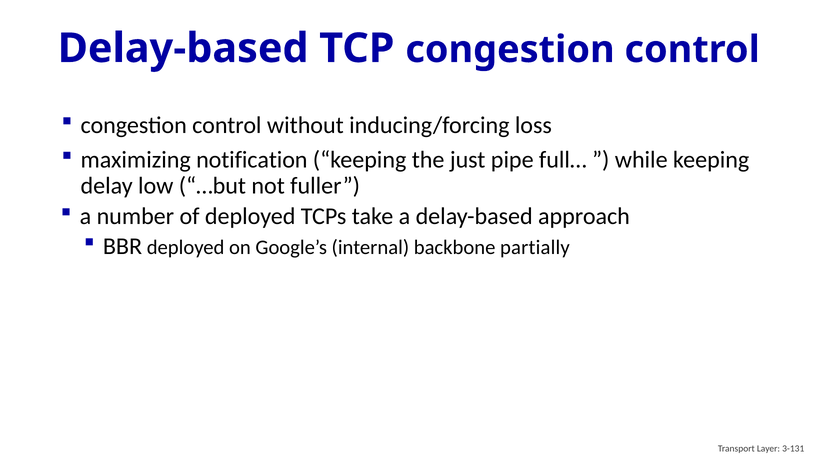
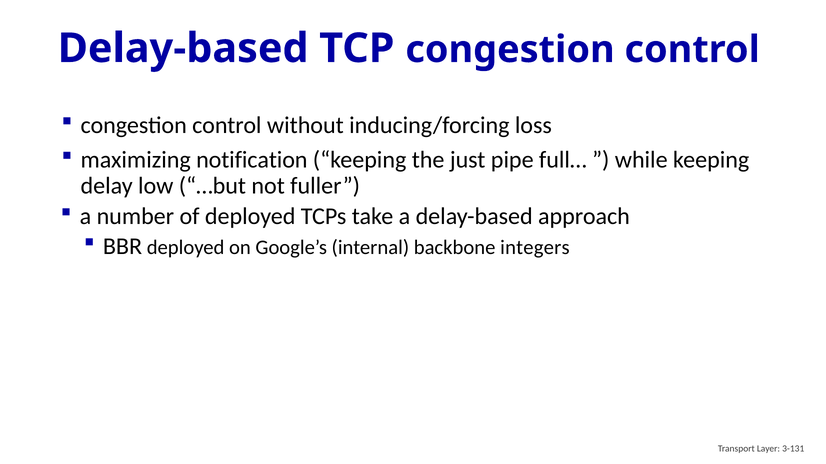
partially: partially -> integers
